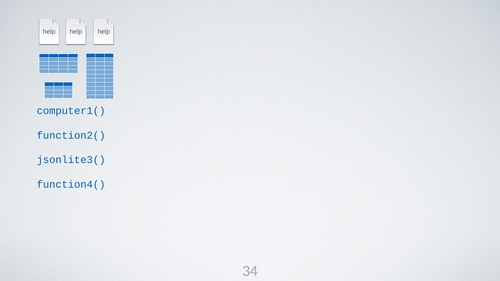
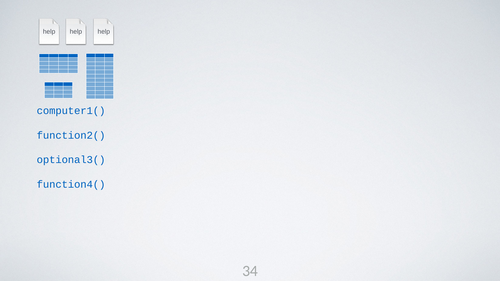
jsonlite3(: jsonlite3( -> optional3(
